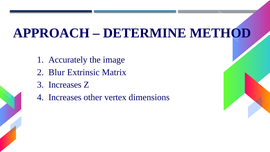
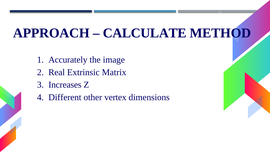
DETERMINE: DETERMINE -> CALCULATE
Blur: Blur -> Real
Increases at (65, 97): Increases -> Different
